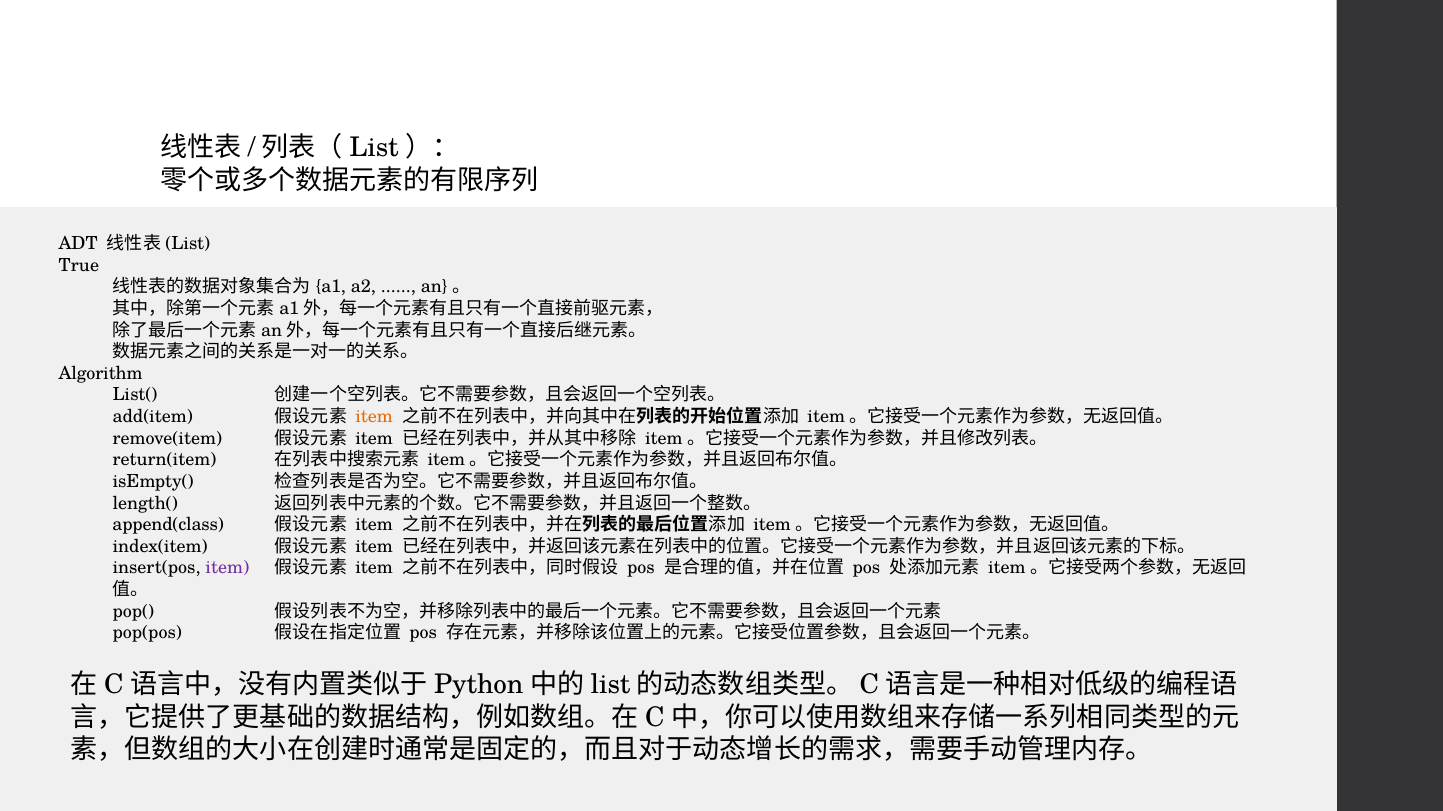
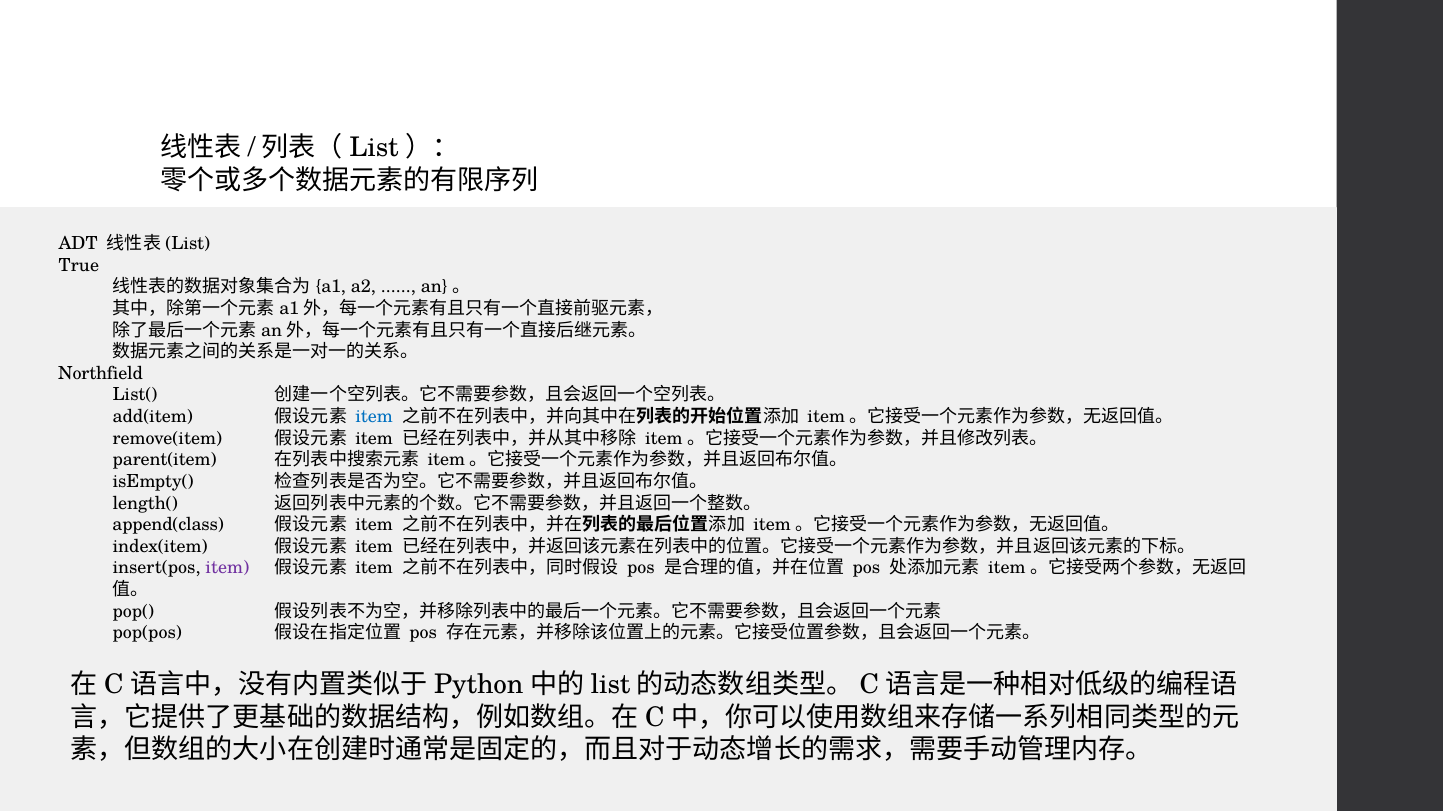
Algorithm: Algorithm -> Northfield
item at (374, 417) colour: orange -> blue
return(item: return(item -> parent(item
